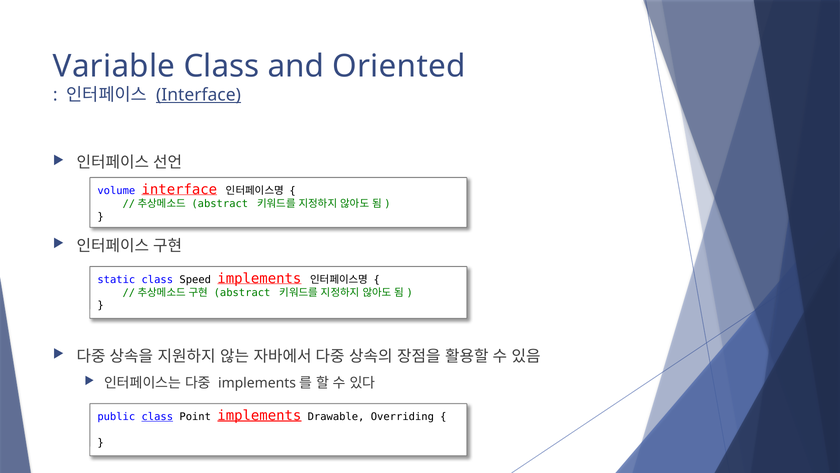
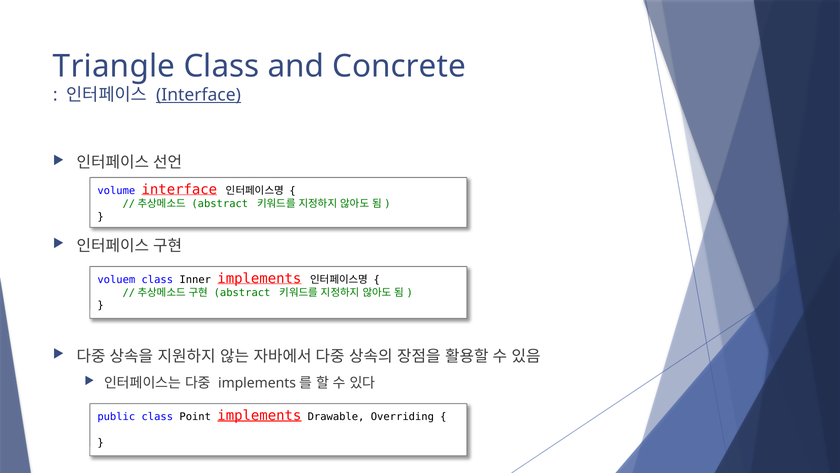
Variable: Variable -> Triangle
Oriented: Oriented -> Concrete
static: static -> voluem
Speed: Speed -> Inner
class at (157, 416) underline: present -> none
